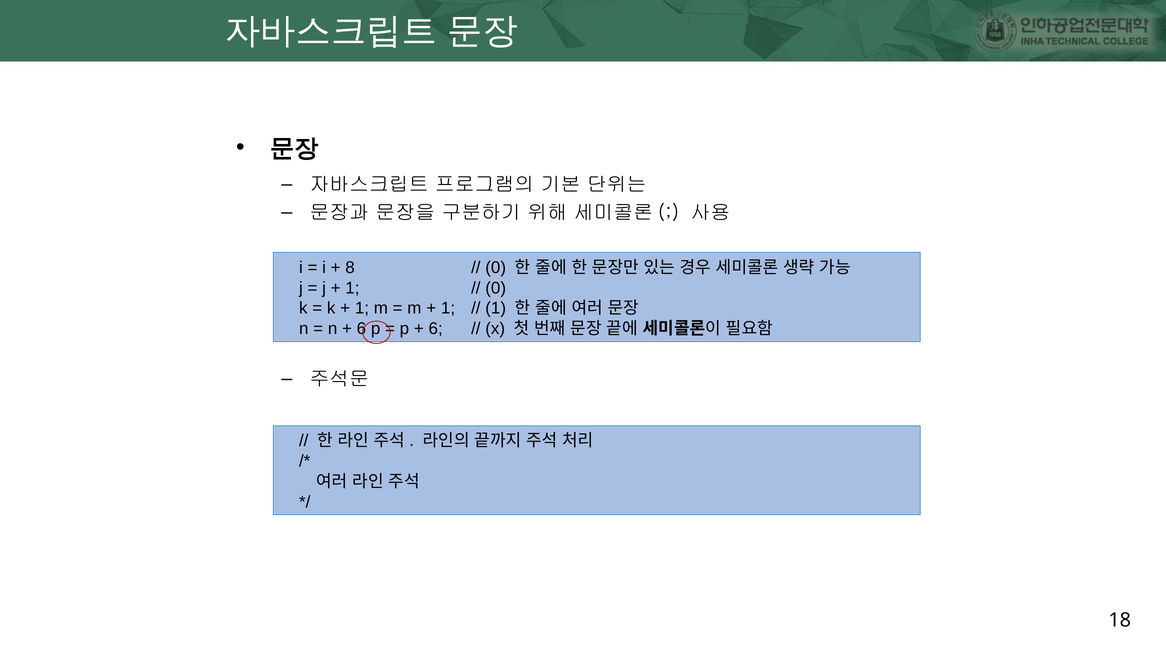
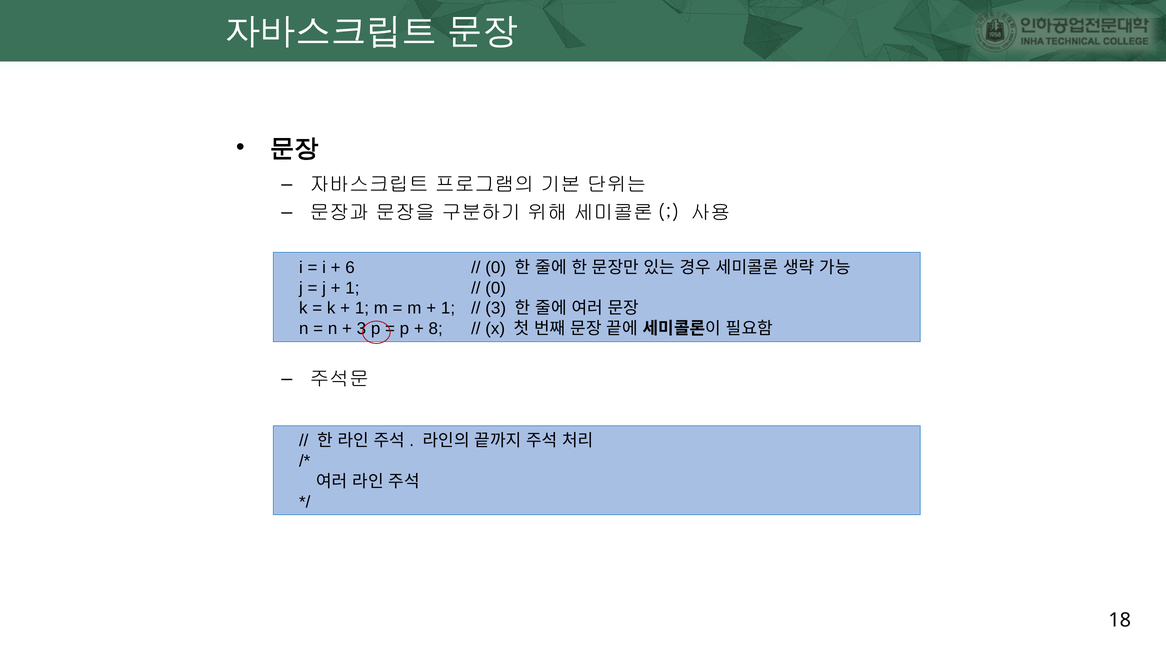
8: 8 -> 6
1 at (496, 308): 1 -> 3
6 at (361, 329): 6 -> 3
6 at (436, 329): 6 -> 8
